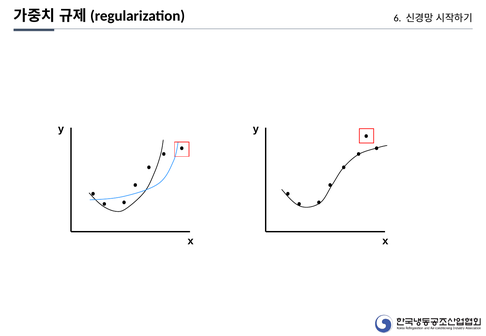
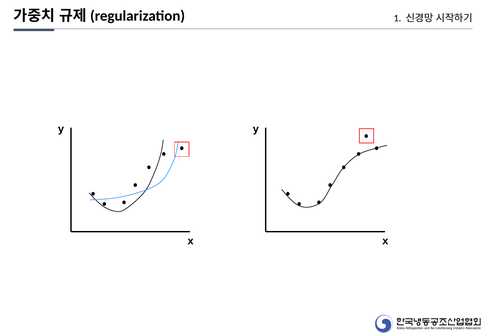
6: 6 -> 1
